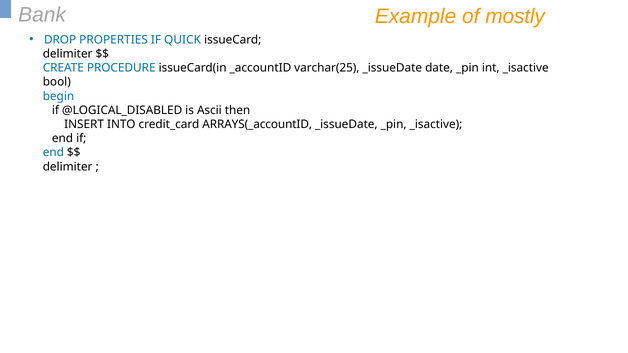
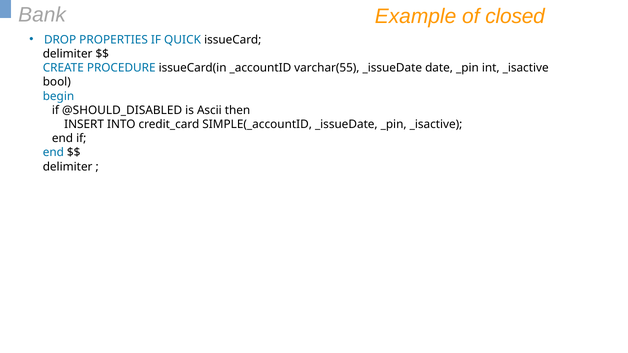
mostly: mostly -> closed
varchar(25: varchar(25 -> varchar(55
@LOGICAL_DISABLED: @LOGICAL_DISABLED -> @SHOULD_DISABLED
ARRAYS(_accountID: ARRAYS(_accountID -> SIMPLE(_accountID
